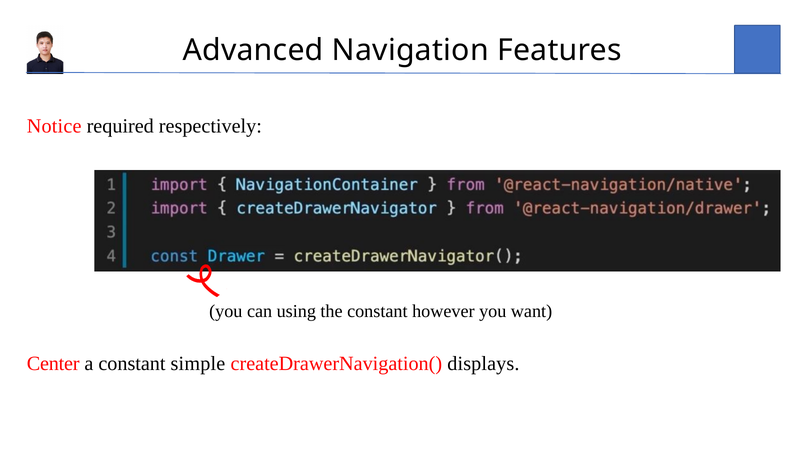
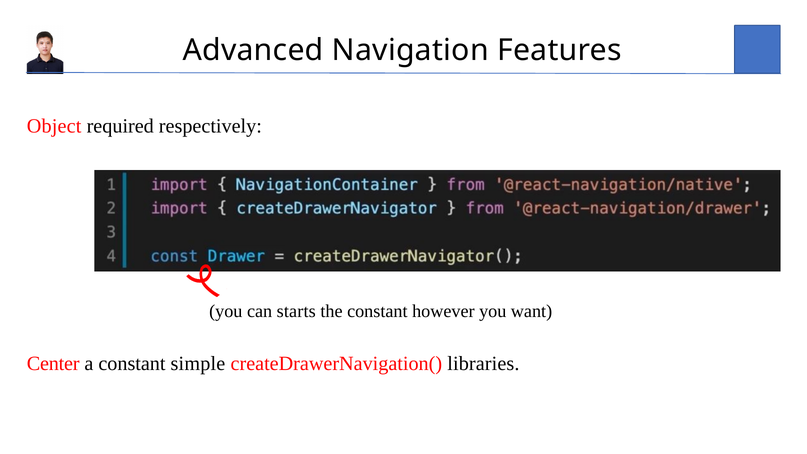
Notice: Notice -> Object
using: using -> starts
displays: displays -> libraries
